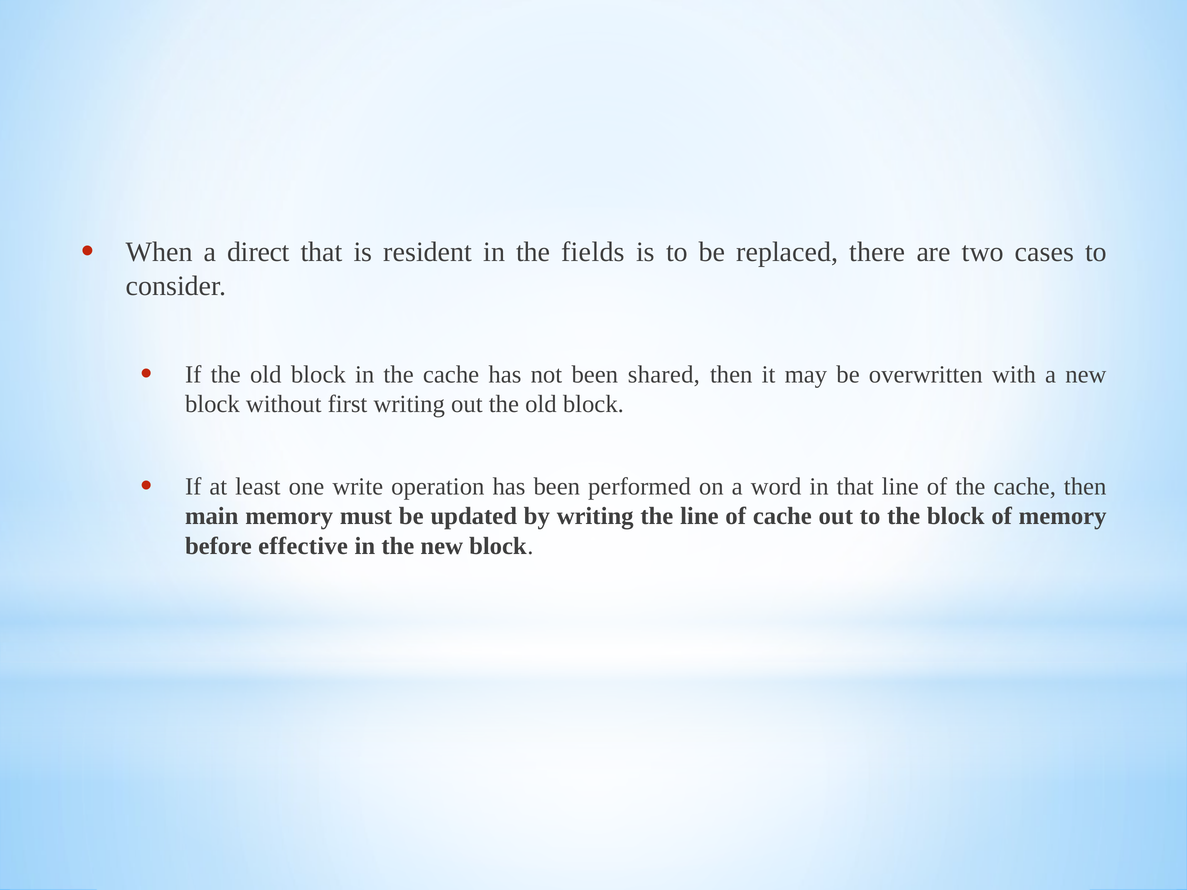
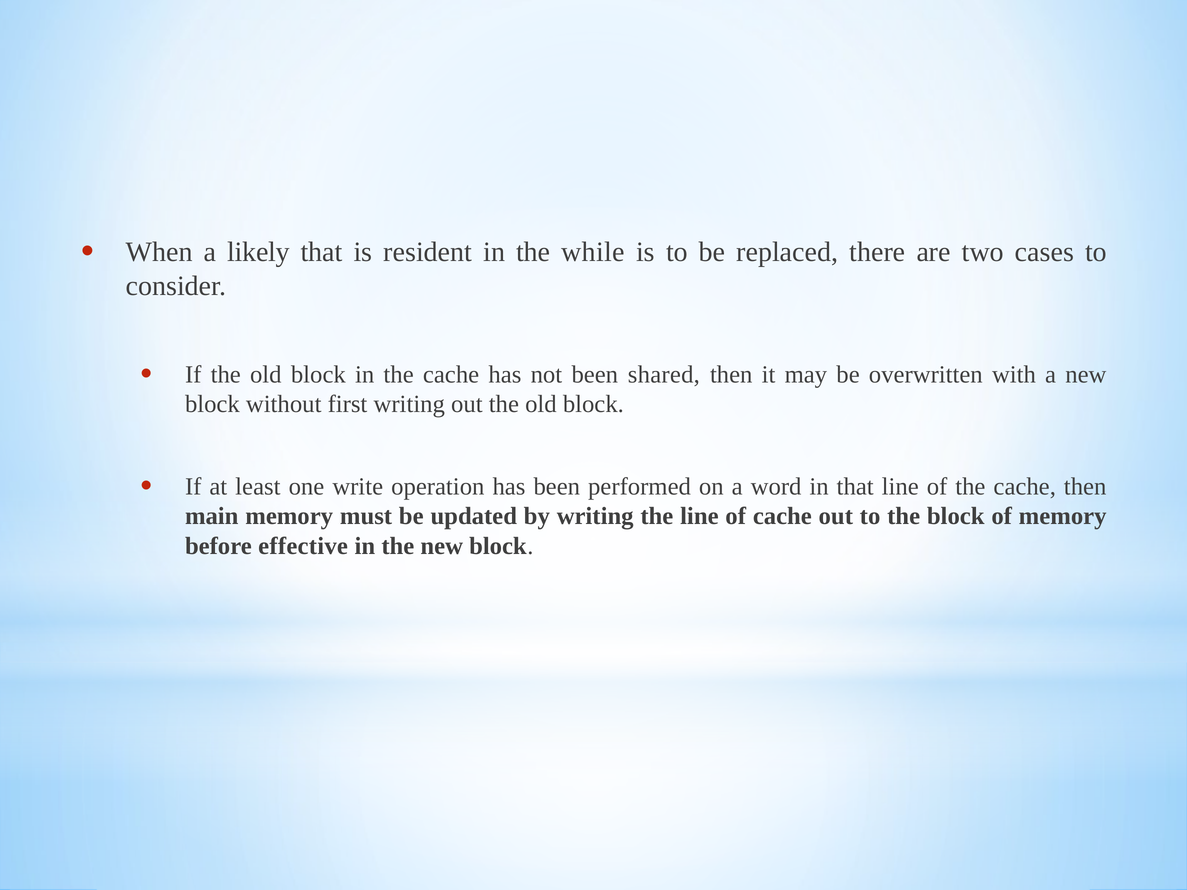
direct: direct -> likely
fields: fields -> while
